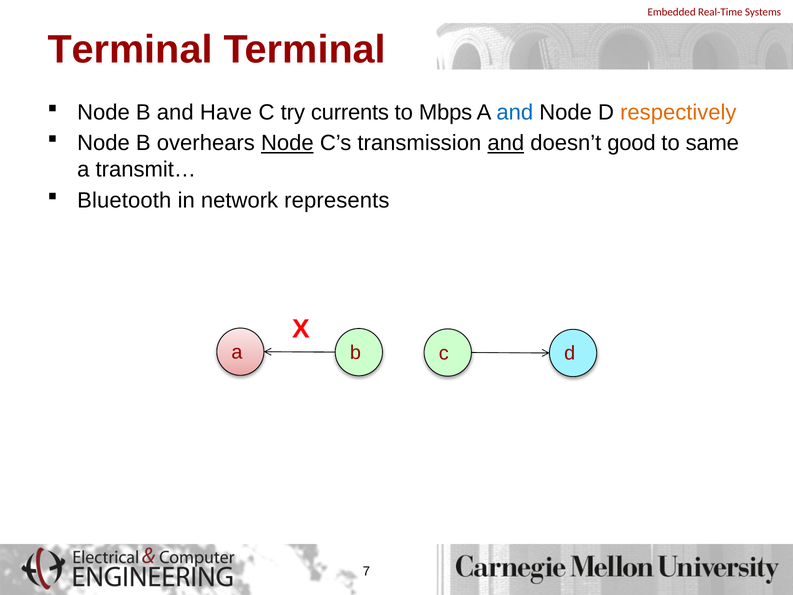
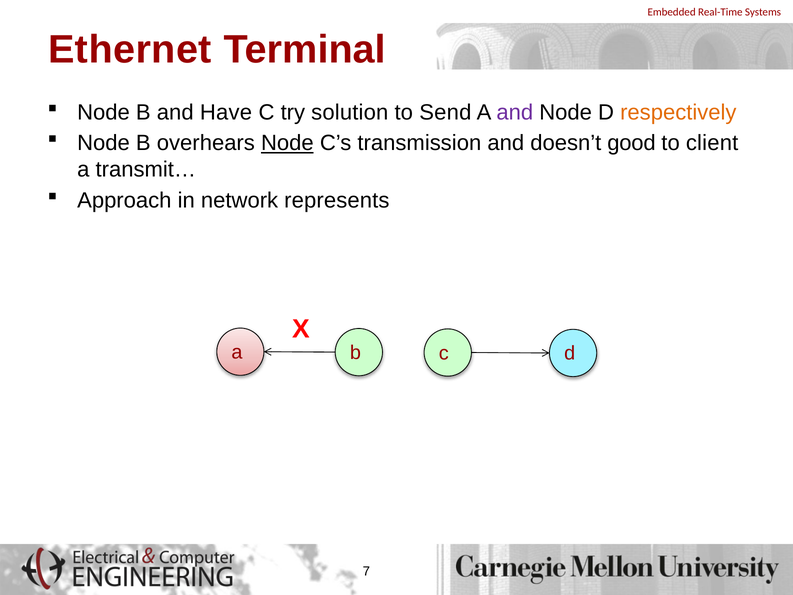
Terminal at (130, 50): Terminal -> Ethernet
currents: currents -> solution
Mbps: Mbps -> Send
and at (515, 112) colour: blue -> purple
and at (506, 143) underline: present -> none
same: same -> client
Bluetooth: Bluetooth -> Approach
